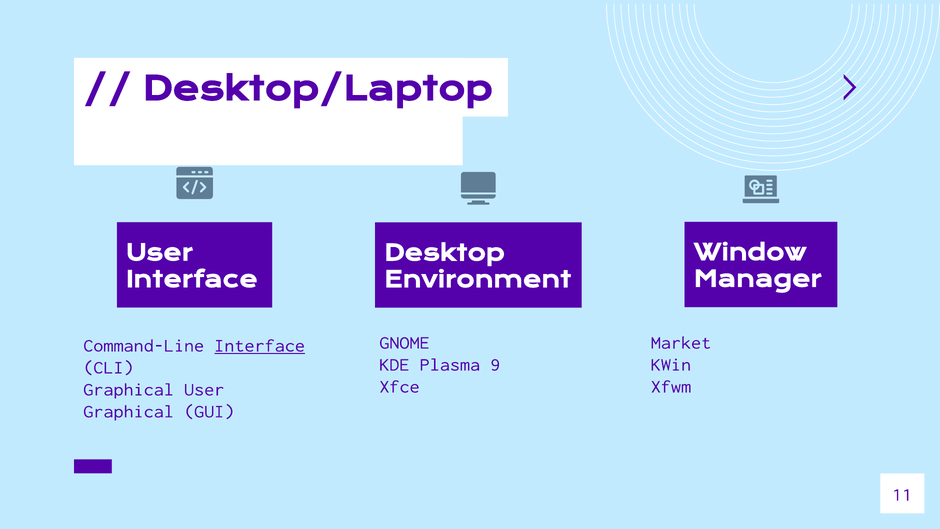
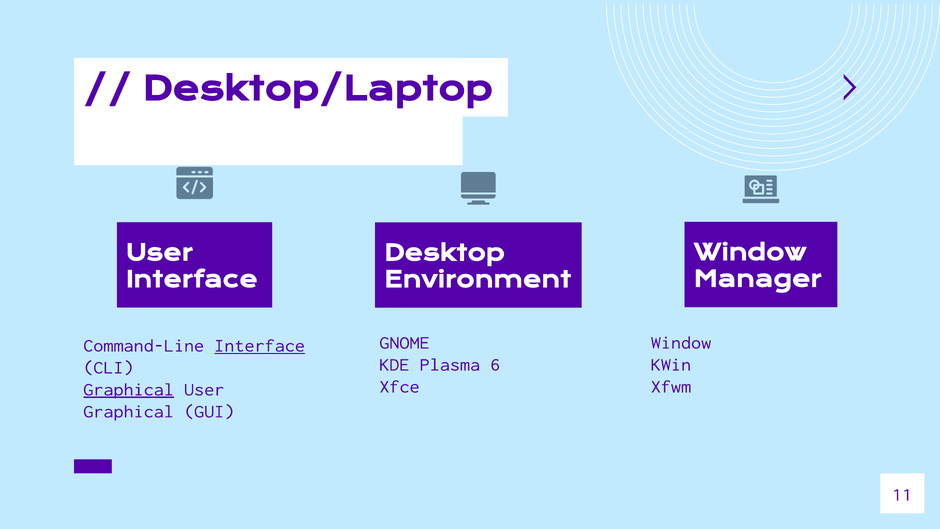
Market at (681, 342): Market -> Window
9: 9 -> 6
Graphical at (129, 389) underline: none -> present
